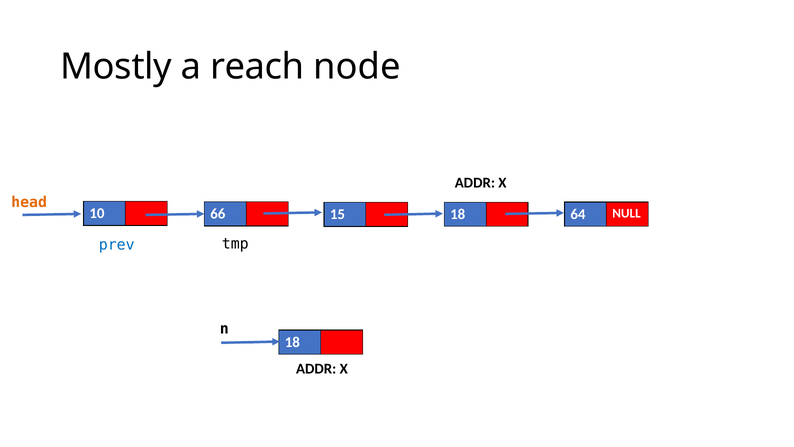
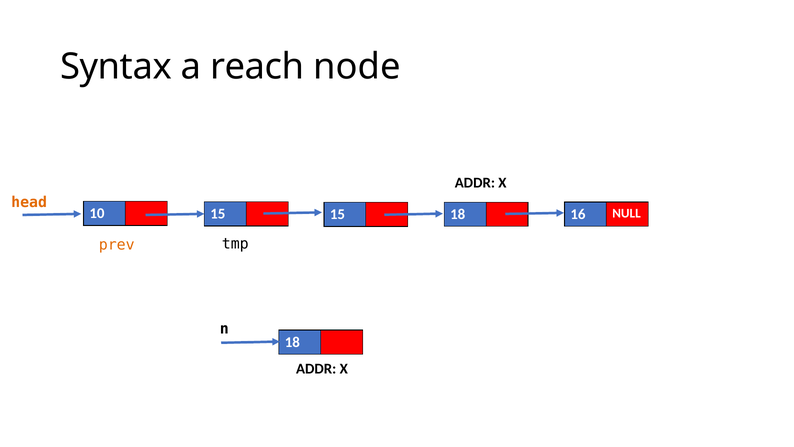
Mostly: Mostly -> Syntax
10 66: 66 -> 15
64: 64 -> 16
prev colour: blue -> orange
